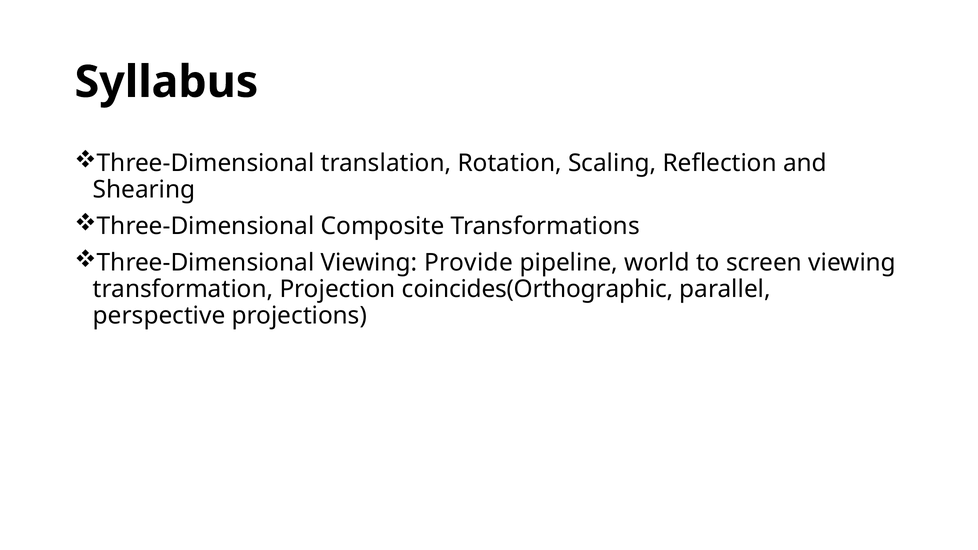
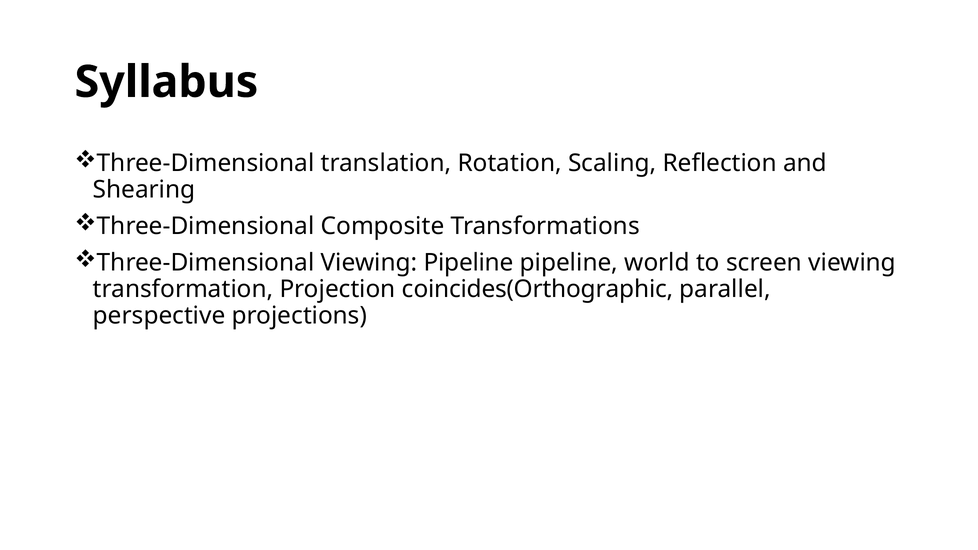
Viewing Provide: Provide -> Pipeline
